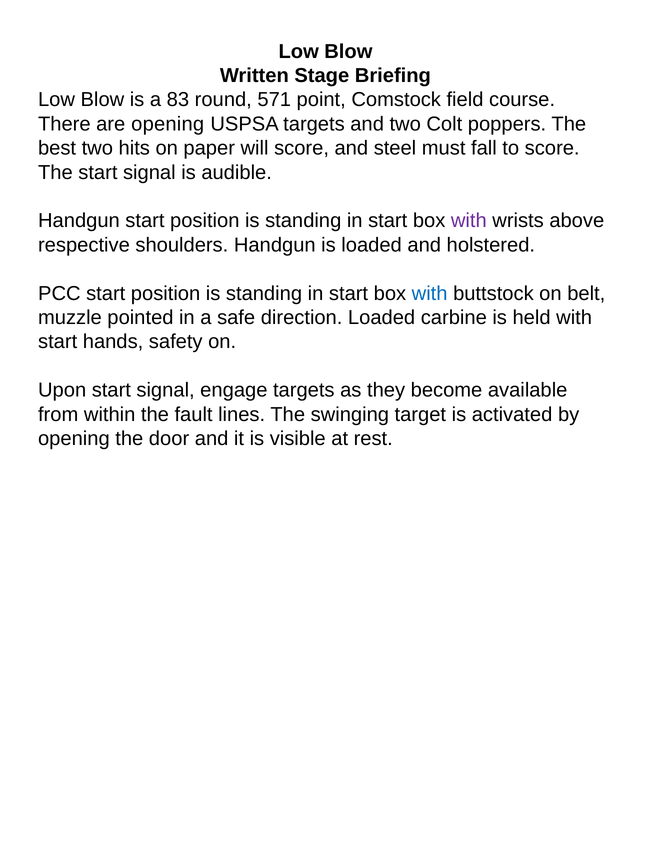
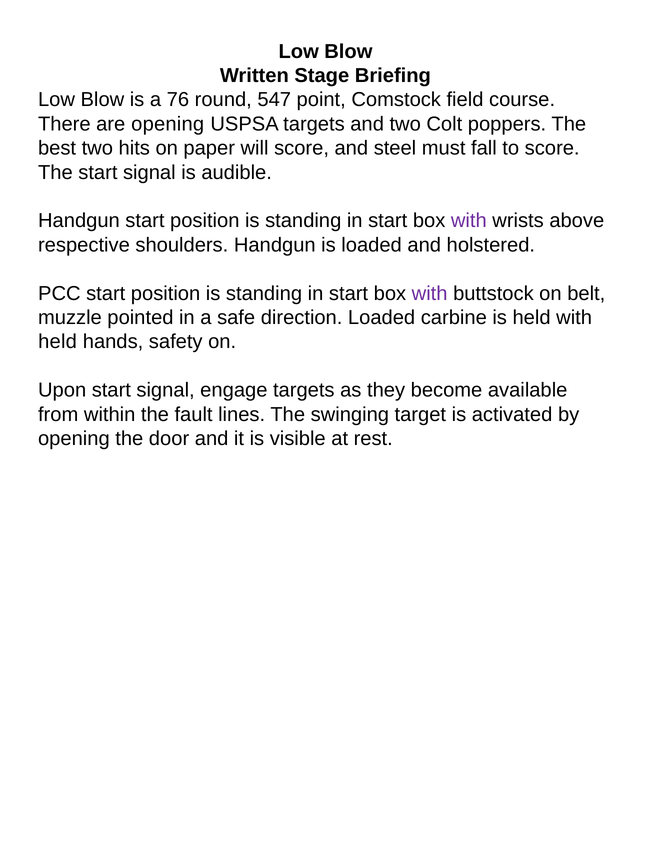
83: 83 -> 76
571: 571 -> 547
with at (430, 293) colour: blue -> purple
start at (58, 342): start -> held
